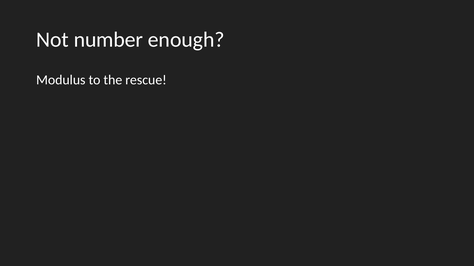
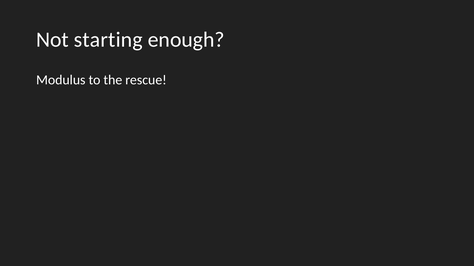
number: number -> starting
